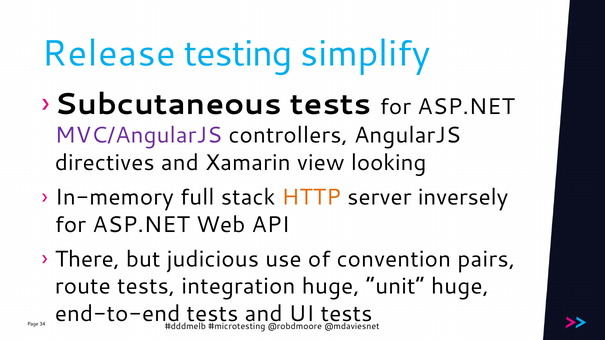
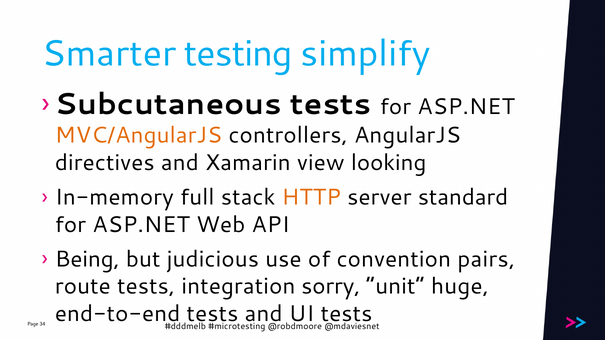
Release: Release -> Smarter
MVC/AngularJS colour: purple -> orange
inversely: inversely -> standard
There: There -> Being
integration huge: huge -> sorry
